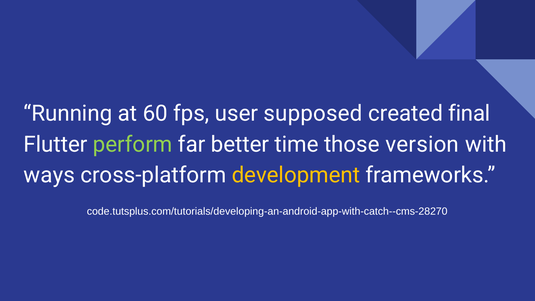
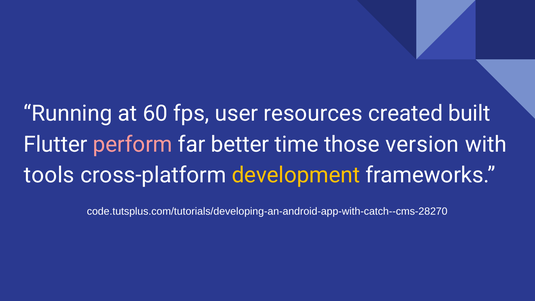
supposed: supposed -> resources
final: final -> built
perform colour: light green -> pink
ways: ways -> tools
